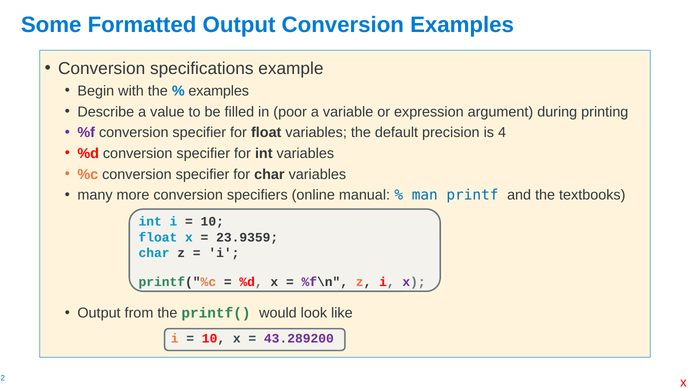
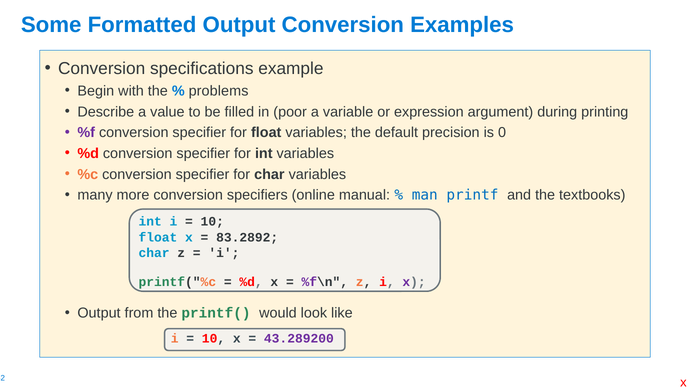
examples at (219, 91): examples -> problems
4: 4 -> 0
23.9359: 23.9359 -> 83.2892
